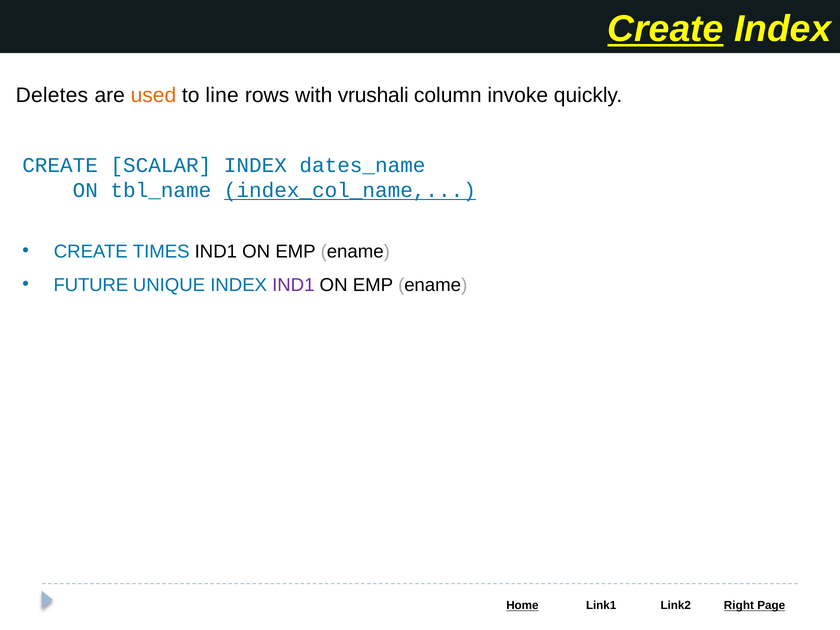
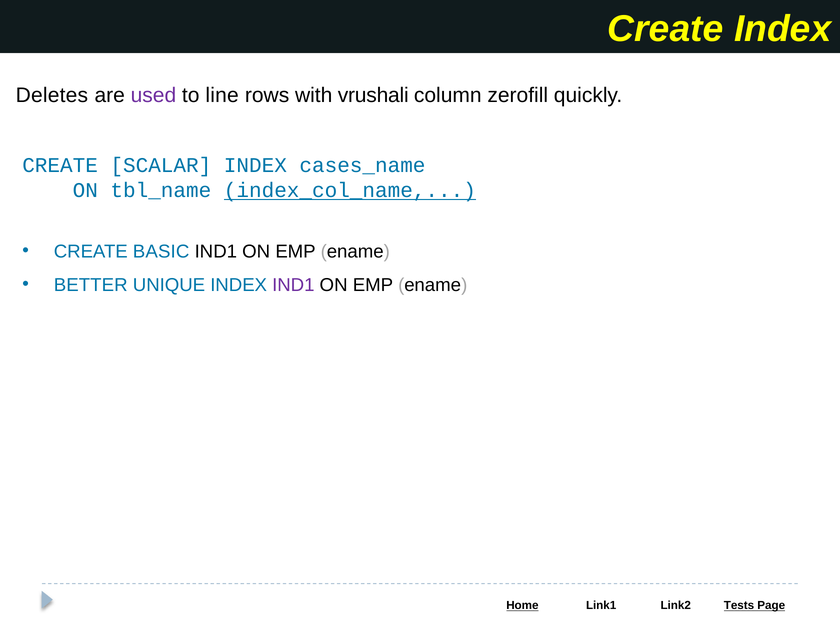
Create at (666, 29) underline: present -> none
used colour: orange -> purple
invoke: invoke -> zerofill
dates_name: dates_name -> cases_name
TIMES: TIMES -> BASIC
FUTURE: FUTURE -> BETTER
Right: Right -> Tests
